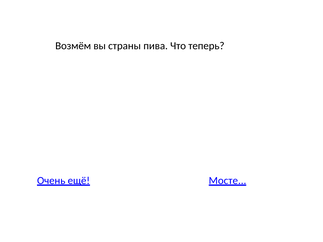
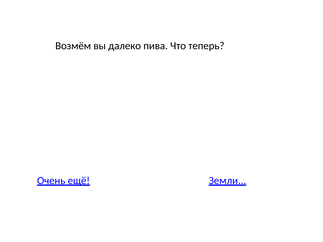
страны: страны -> далеко
Мосте: Мосте -> Земли
